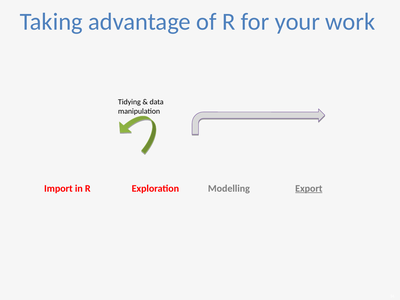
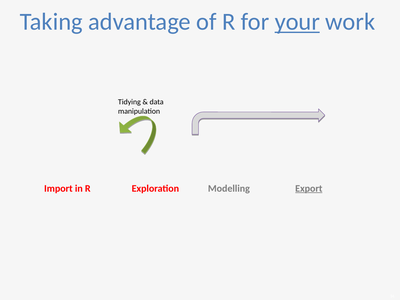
your underline: none -> present
